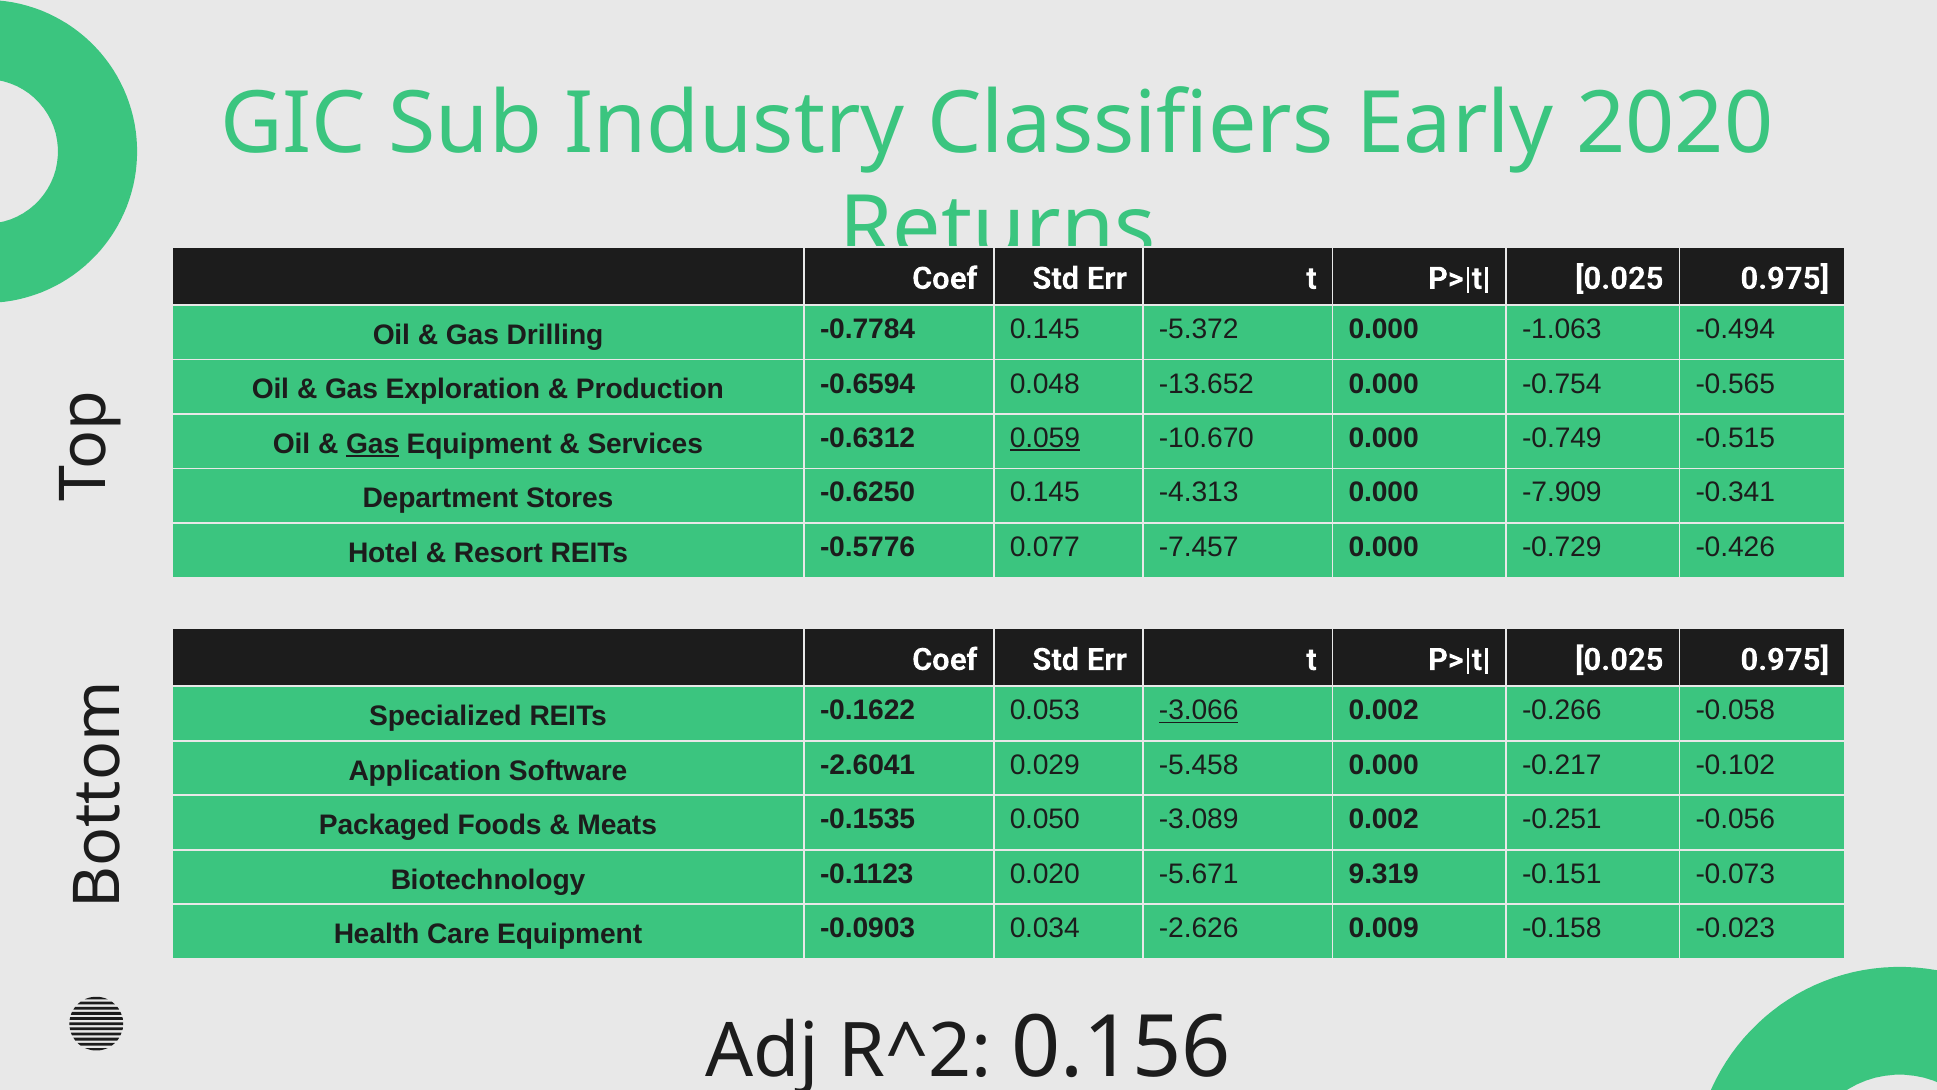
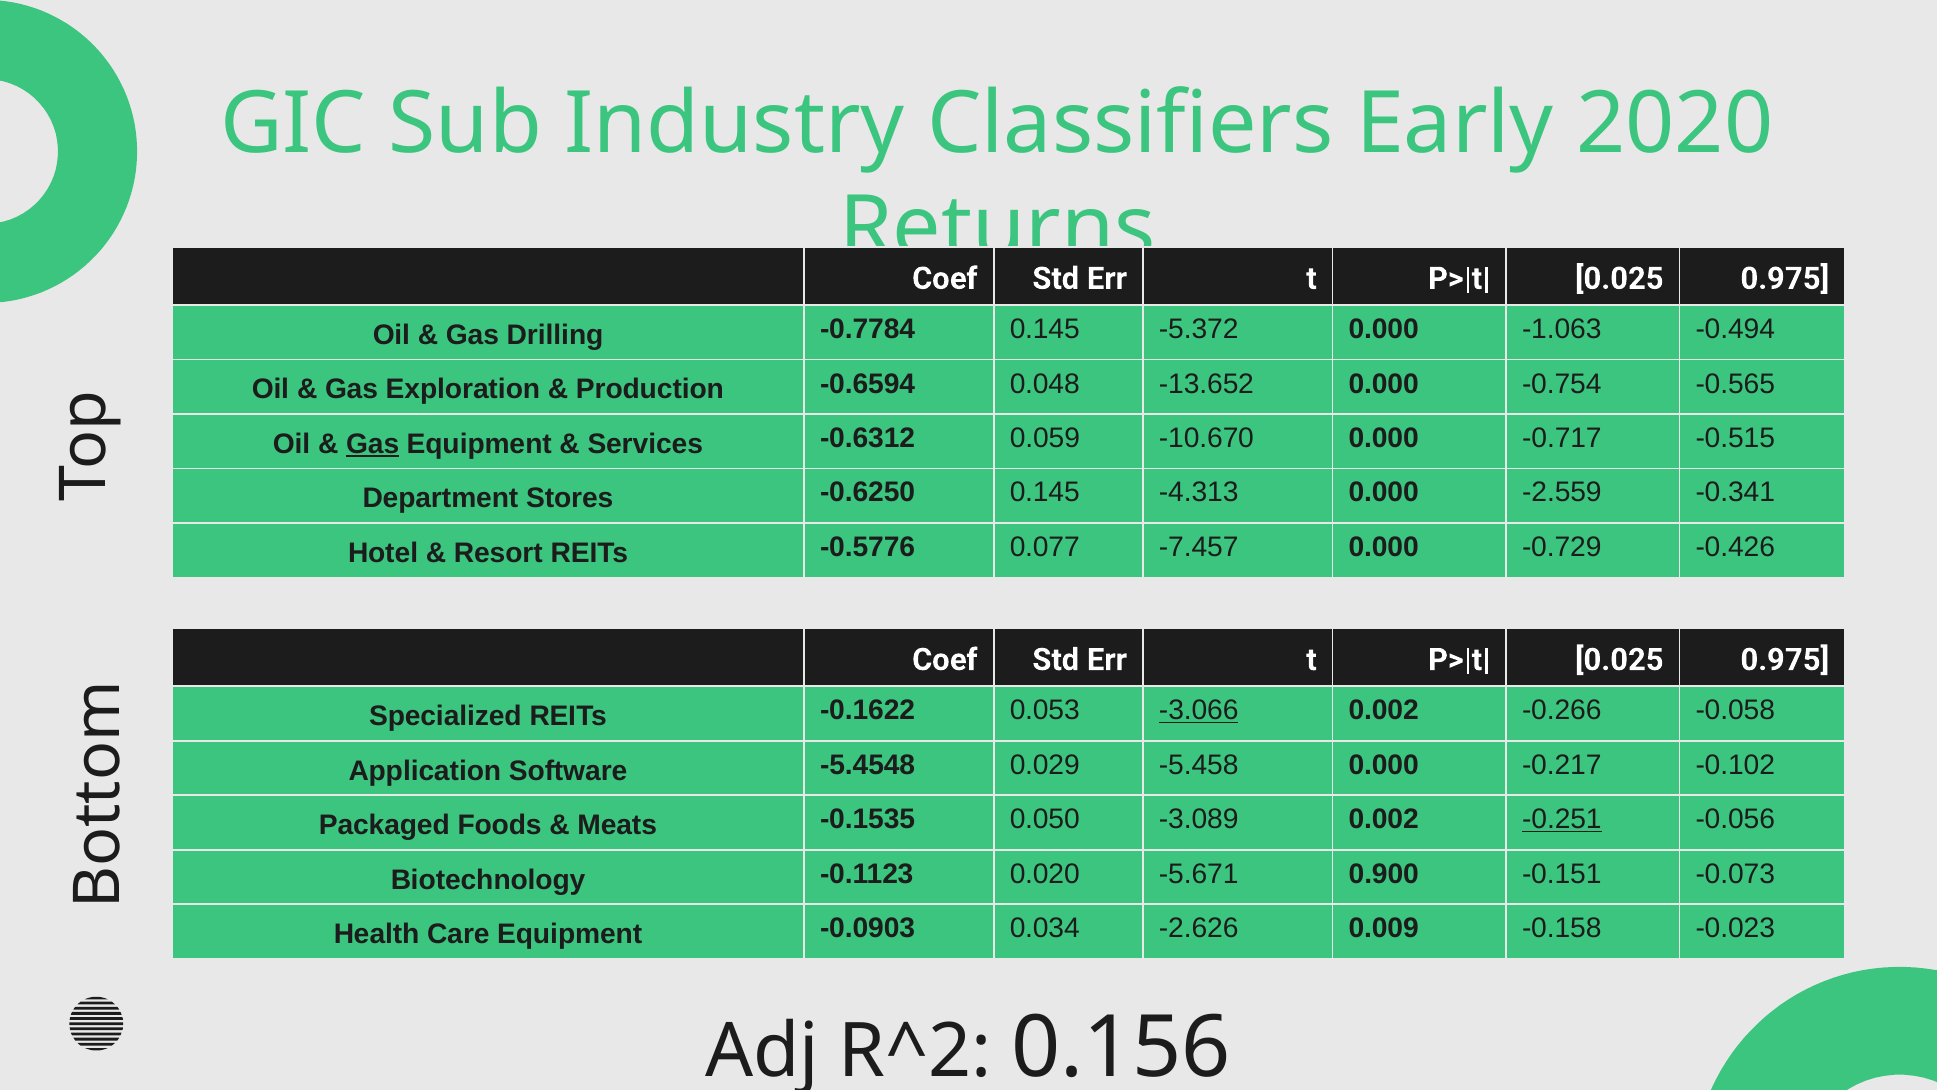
0.059 underline: present -> none
-0.749: -0.749 -> -0.717
-7.909: -7.909 -> -2.559
-2.6041: -2.6041 -> -5.4548
-0.251 underline: none -> present
9.319: 9.319 -> 0.900
